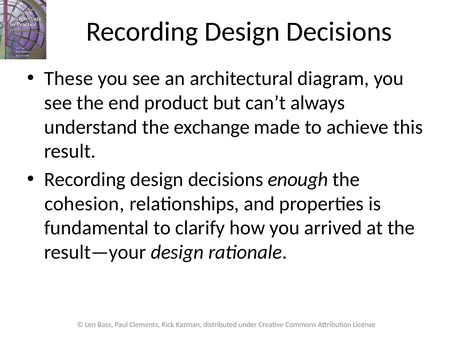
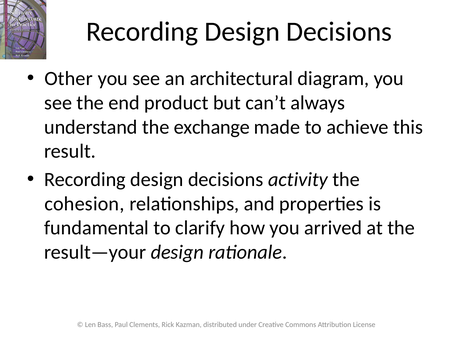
These: These -> Other
enough: enough -> activity
